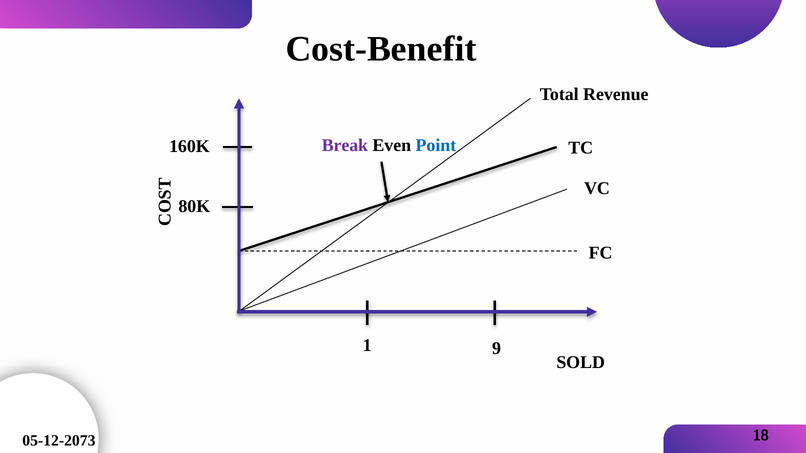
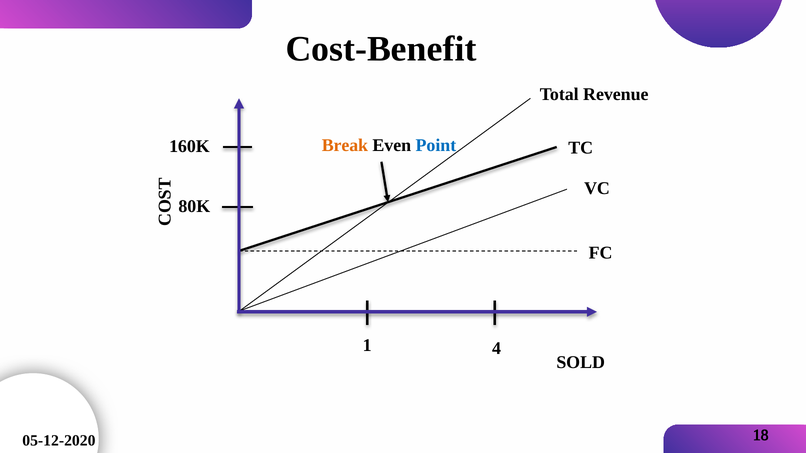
Break colour: purple -> orange
9: 9 -> 4
05-12-2073: 05-12-2073 -> 05-12-2020
